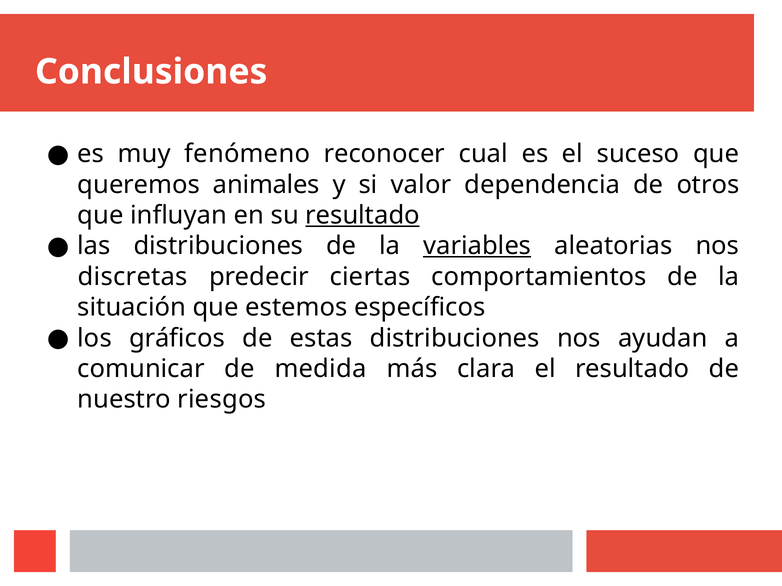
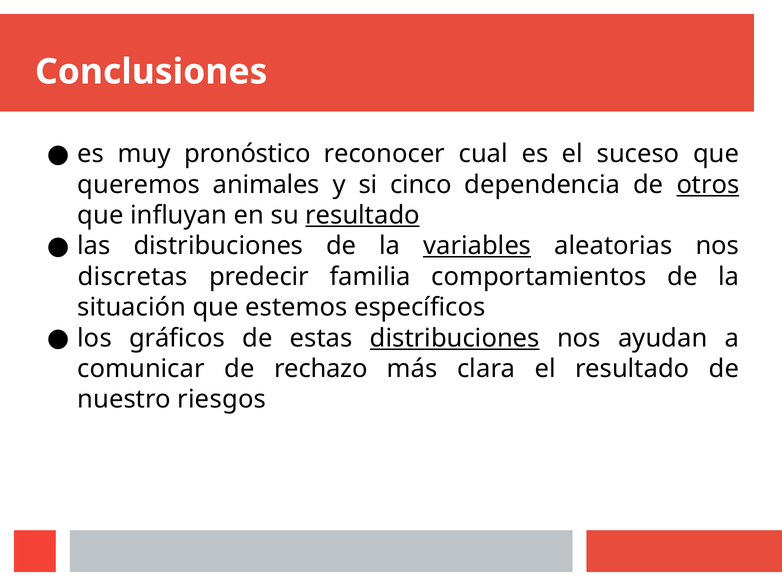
fenómeno: fenómeno -> pronóstico
valor: valor -> cinco
otros underline: none -> present
ciertas: ciertas -> familia
distribuciones at (455, 338) underline: none -> present
medida: medida -> rechazo
